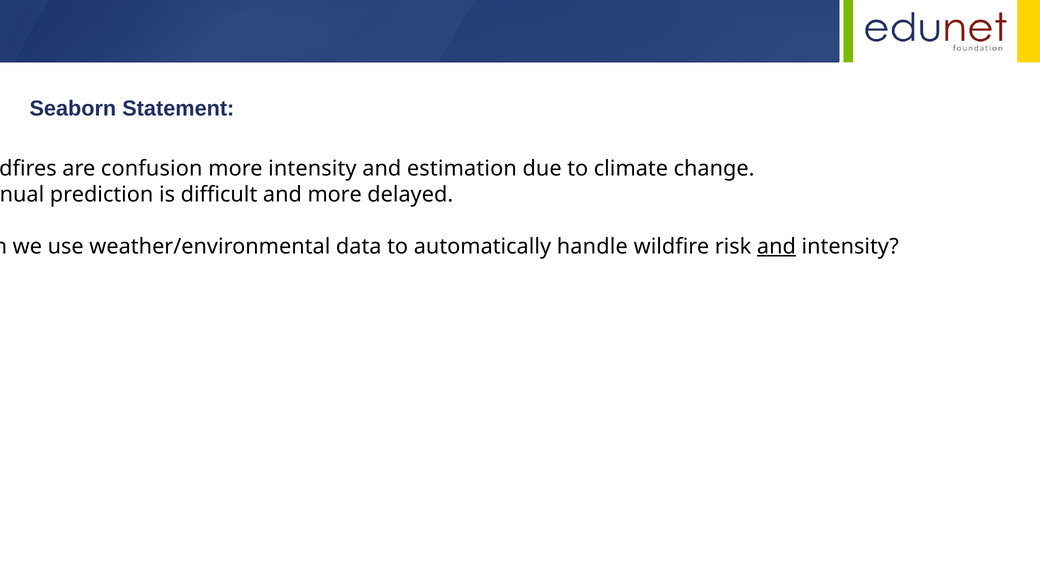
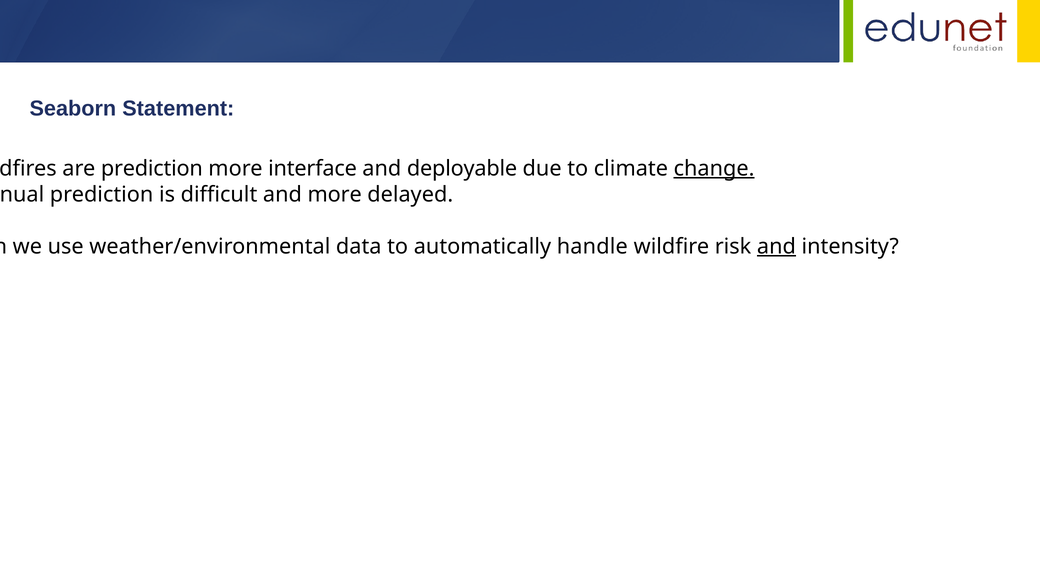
are confusion: confusion -> prediction
more intensity: intensity -> interface
estimation: estimation -> deployable
change underline: none -> present
